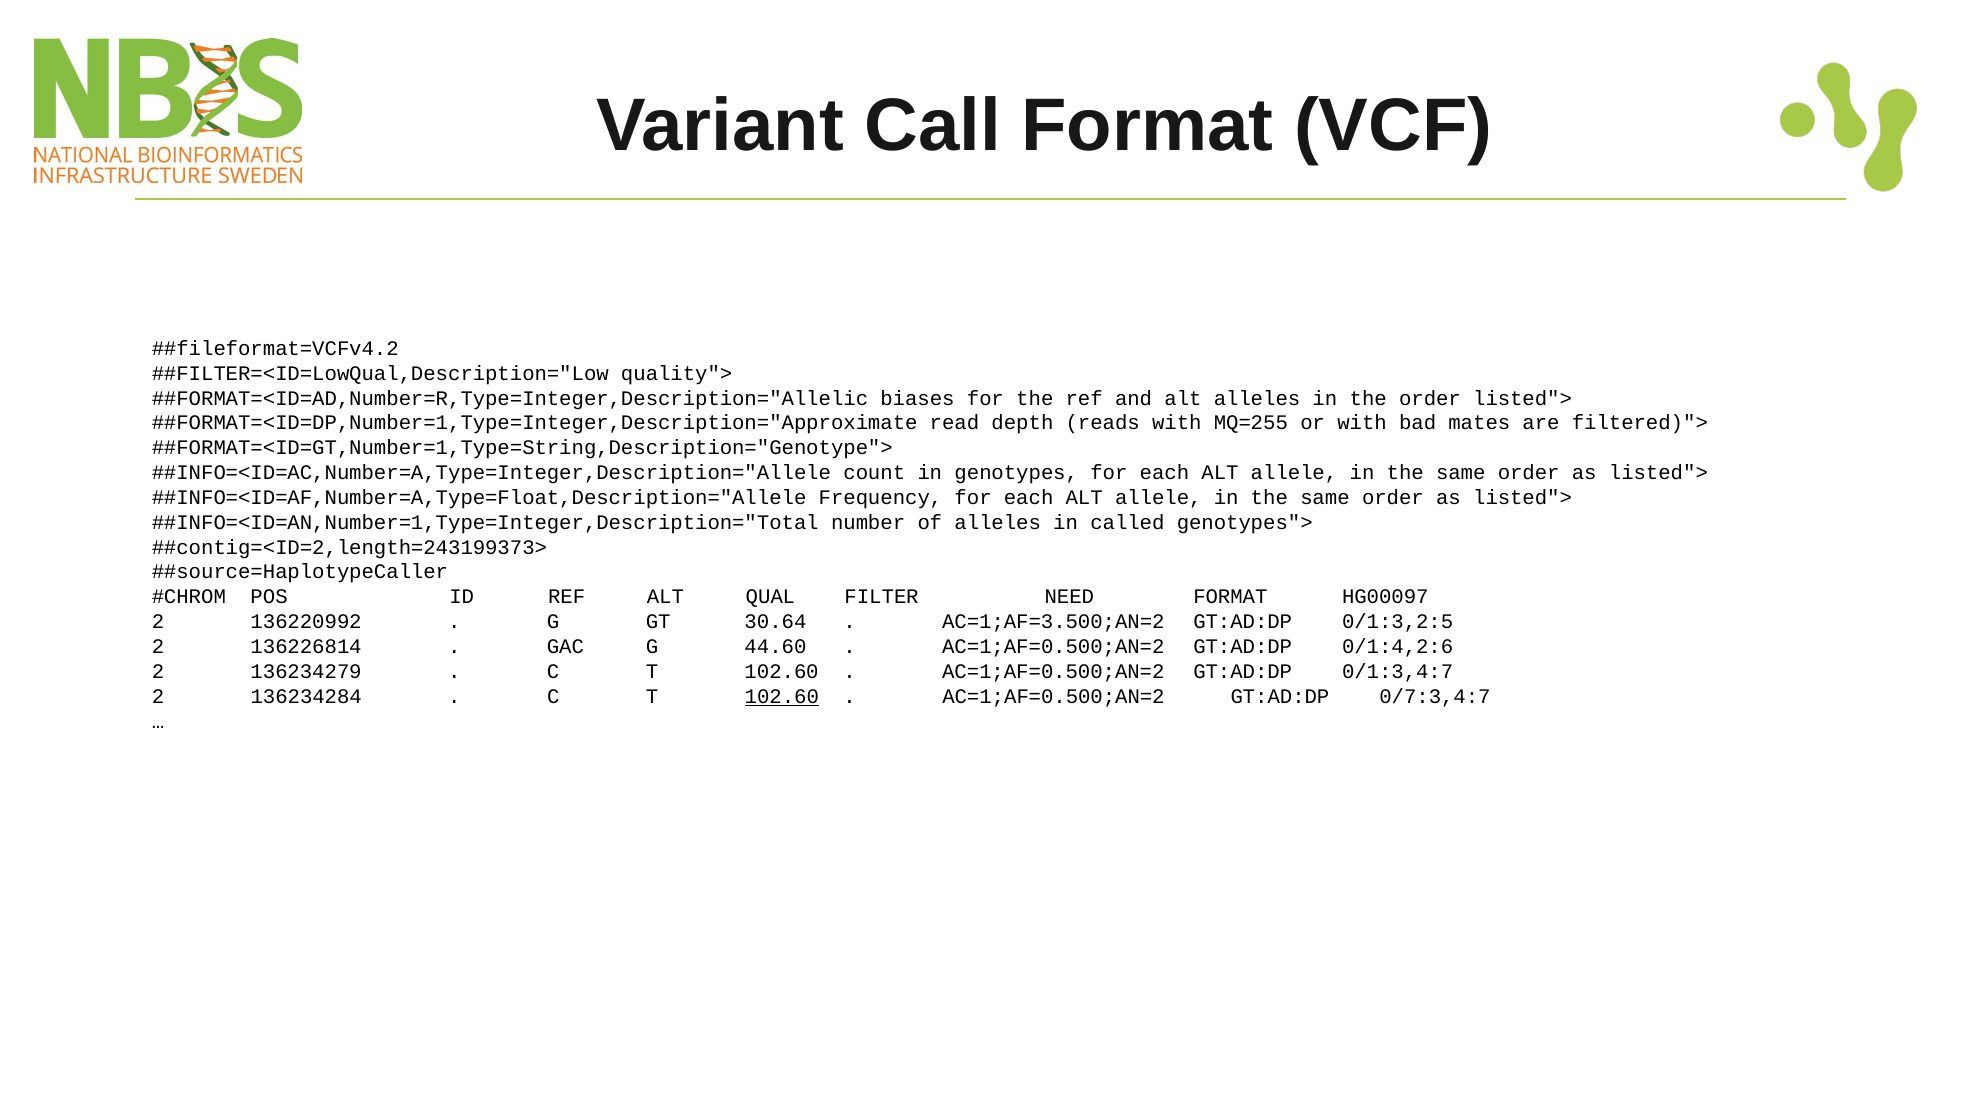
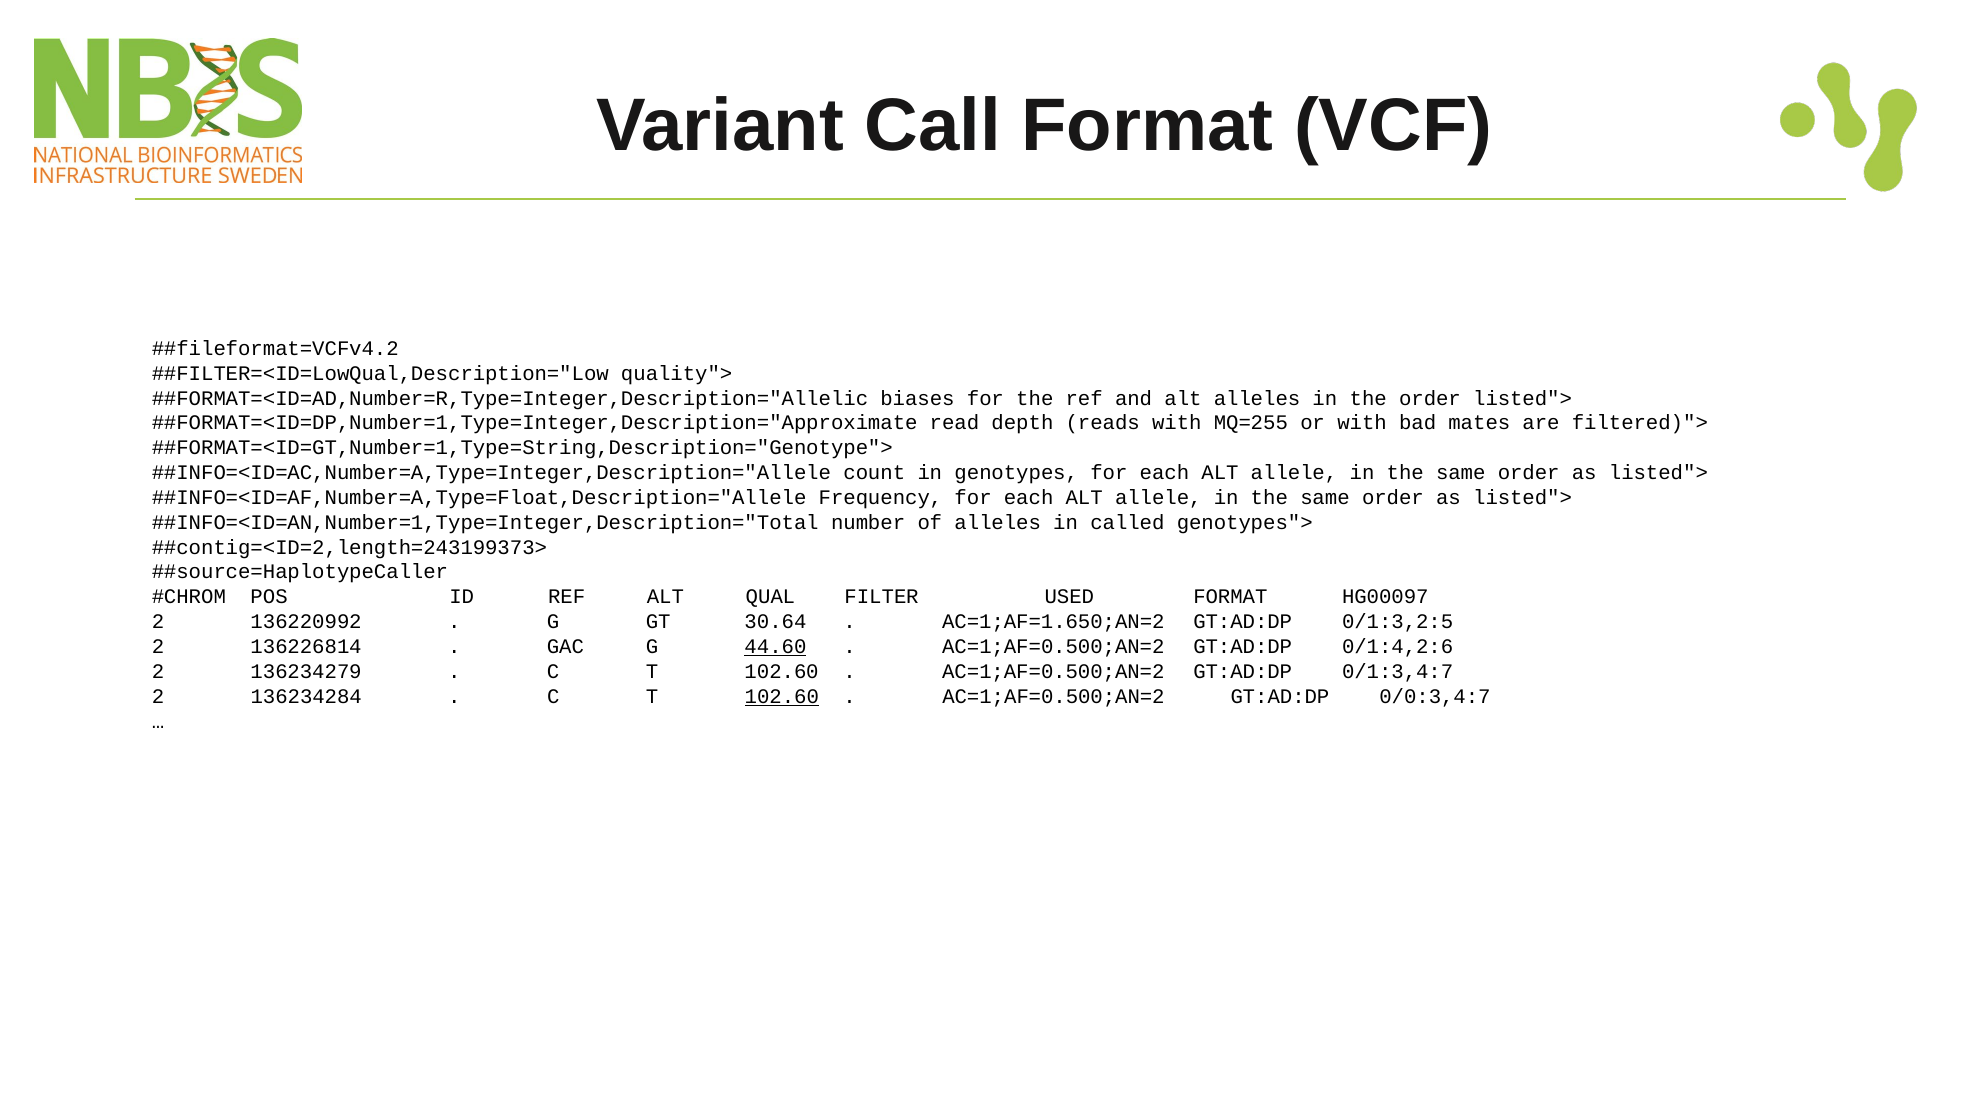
NEED: NEED -> USED
AC=1;AF=3.500;AN=2: AC=1;AF=3.500;AN=2 -> AC=1;AF=1.650;AN=2
44.60 underline: none -> present
0/7:3,4:7: 0/7:3,4:7 -> 0/0:3,4:7
